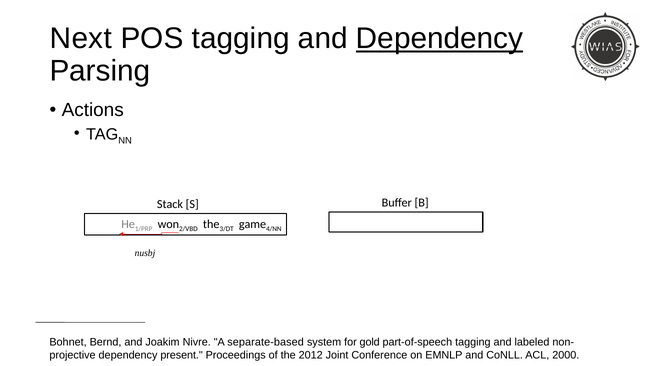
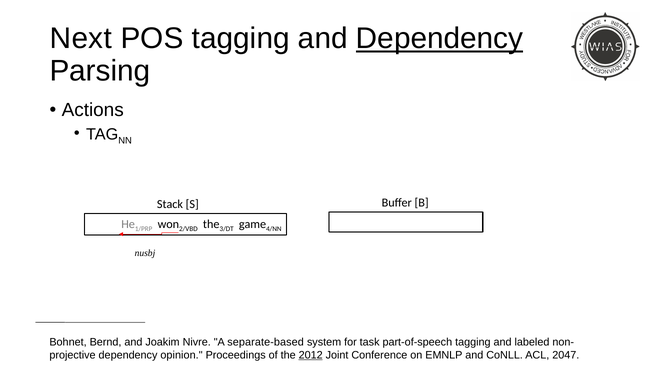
gold: gold -> task
present: present -> opinion
2012 underline: none -> present
2000: 2000 -> 2047
